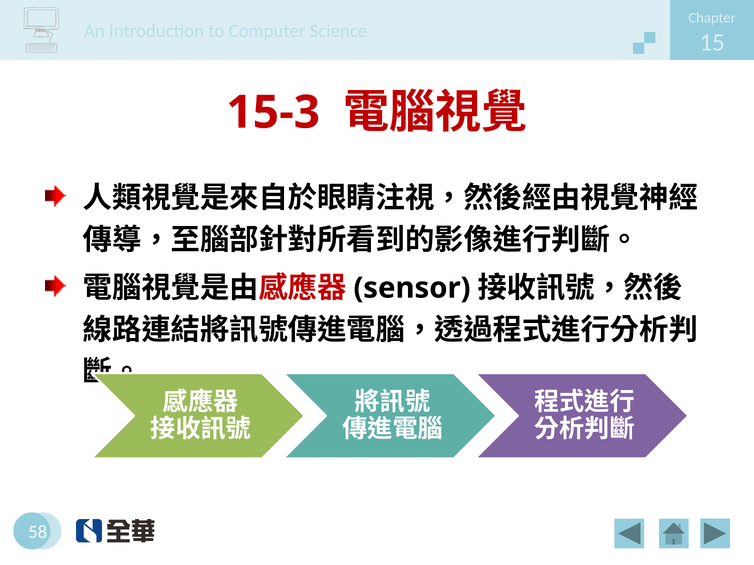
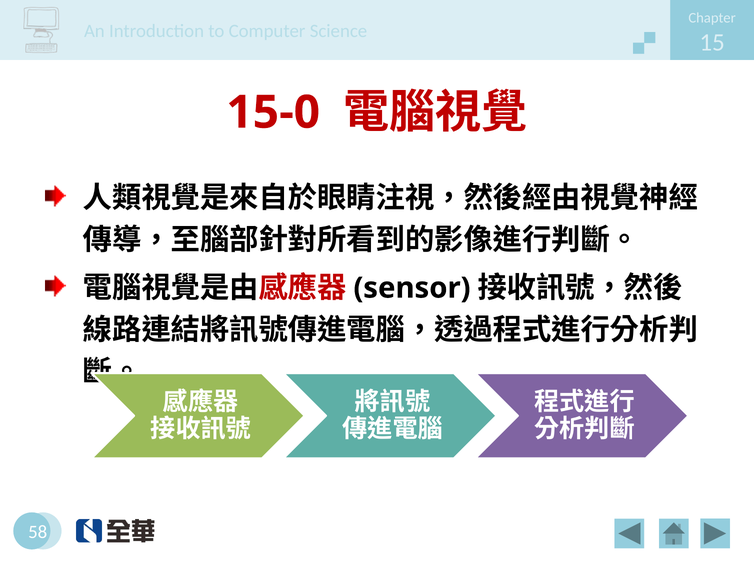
15-3: 15-3 -> 15-0
